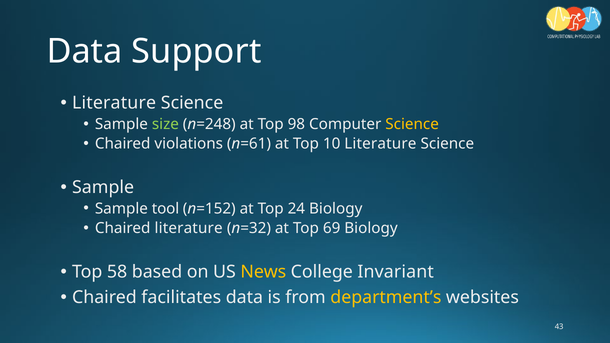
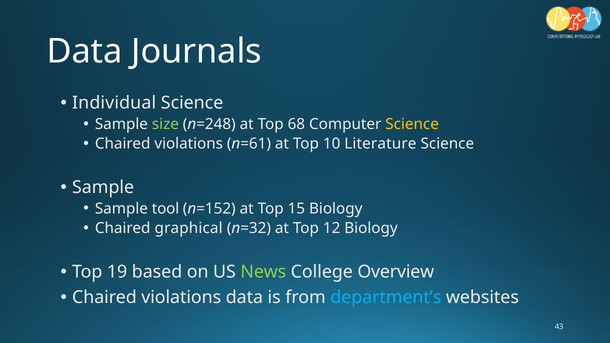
Support: Support -> Journals
Literature at (114, 103): Literature -> Individual
98: 98 -> 68
24: 24 -> 15
Chaired literature: literature -> graphical
69: 69 -> 12
58: 58 -> 19
News colour: yellow -> light green
Invariant: Invariant -> Overview
facilitates at (181, 298): facilitates -> violations
department’s colour: yellow -> light blue
